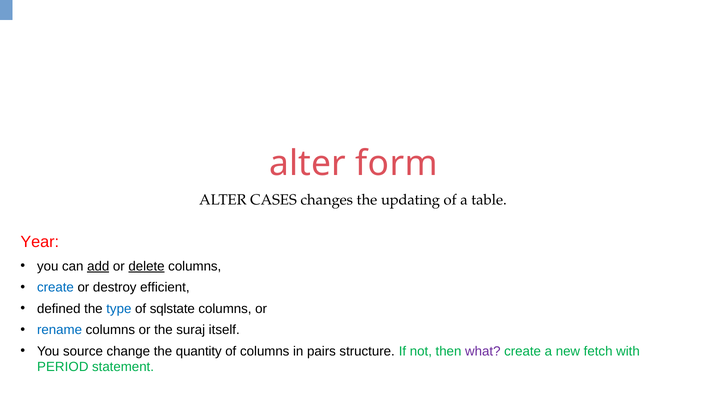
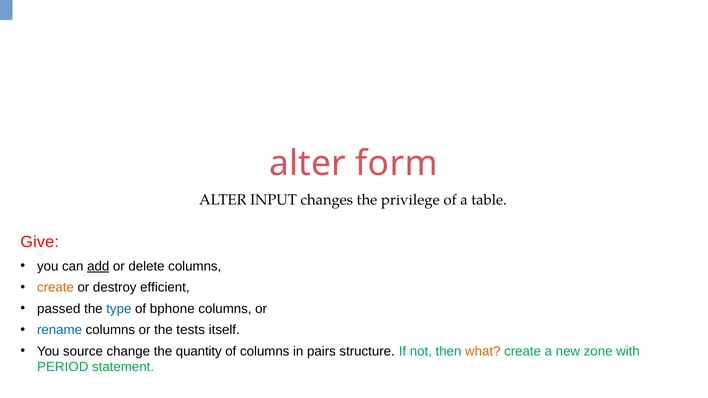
CASES: CASES -> INPUT
updating: updating -> privilege
Year: Year -> Give
delete underline: present -> none
create at (55, 288) colour: blue -> orange
defined: defined -> passed
sqlstate: sqlstate -> bphone
suraj: suraj -> tests
what colour: purple -> orange
fetch: fetch -> zone
